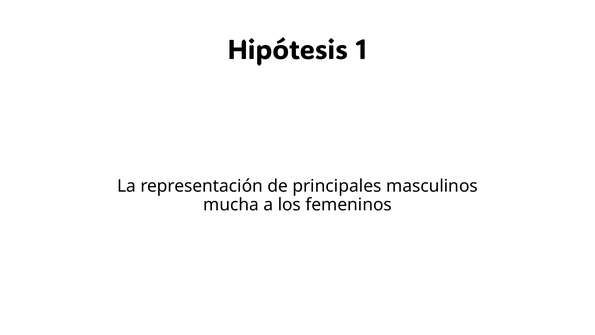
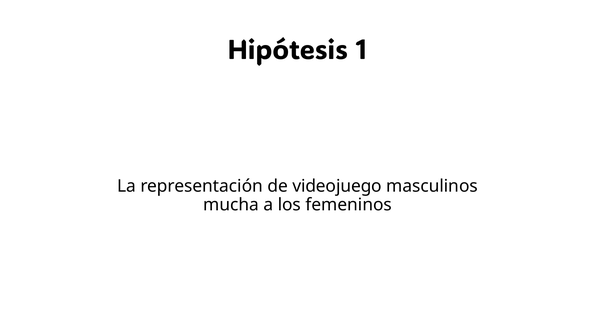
principales: principales -> videojuego
